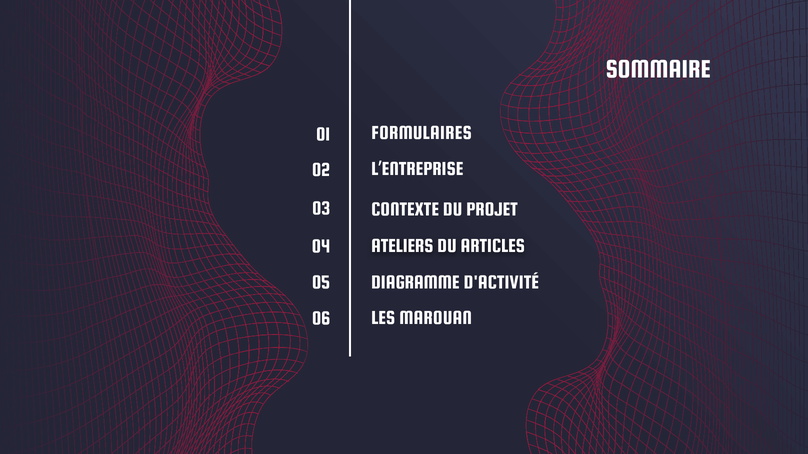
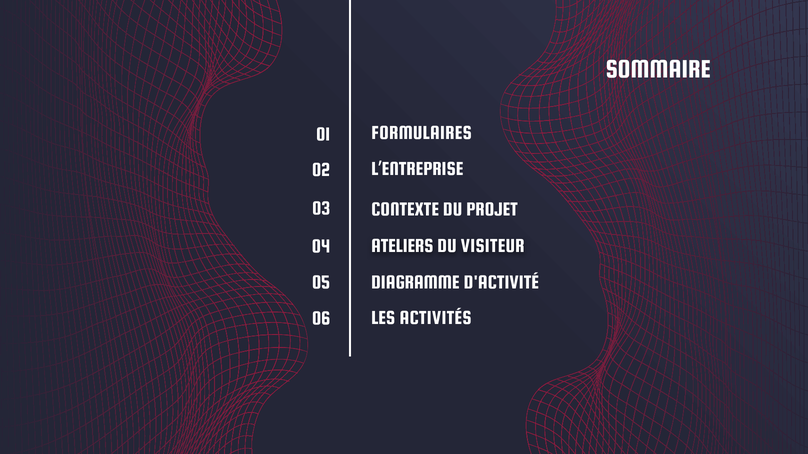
ARTICLES: ARTICLES -> VISITEUR
MAROUAN: MAROUAN -> ACTIVITÉS
